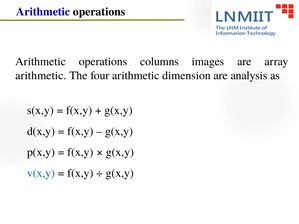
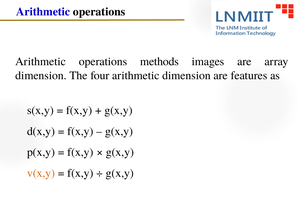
columns: columns -> methods
arithmetic at (41, 76): arithmetic -> dimension
analysis: analysis -> features
v(x,y colour: blue -> orange
